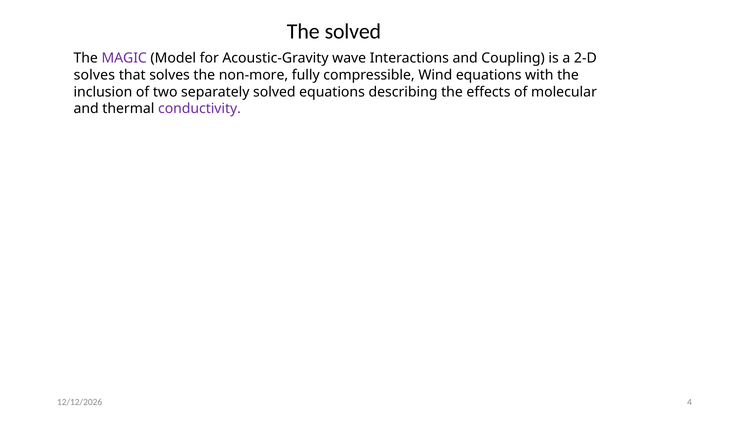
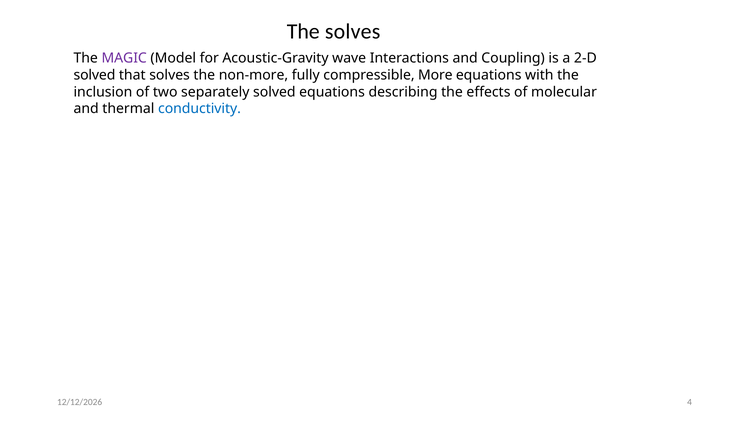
The solved: solved -> solves
solves at (94, 75): solves -> solved
Wind: Wind -> More
conductivity colour: purple -> blue
